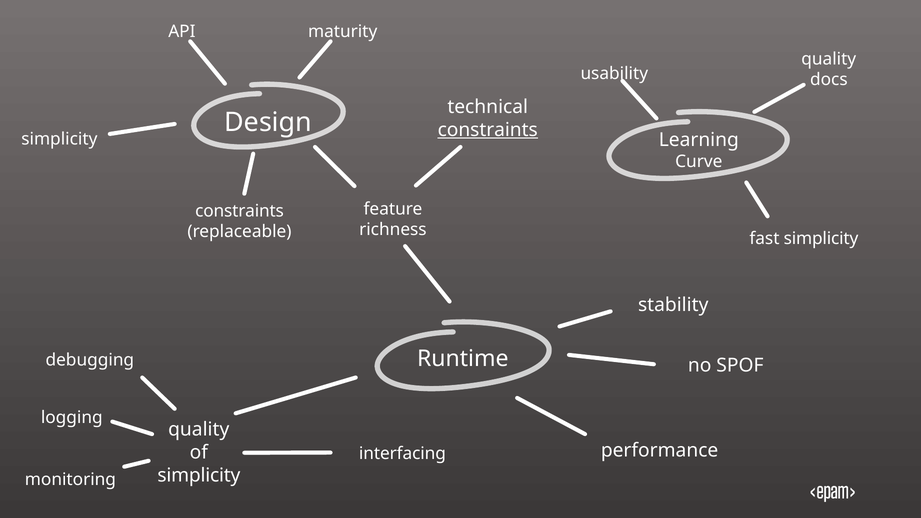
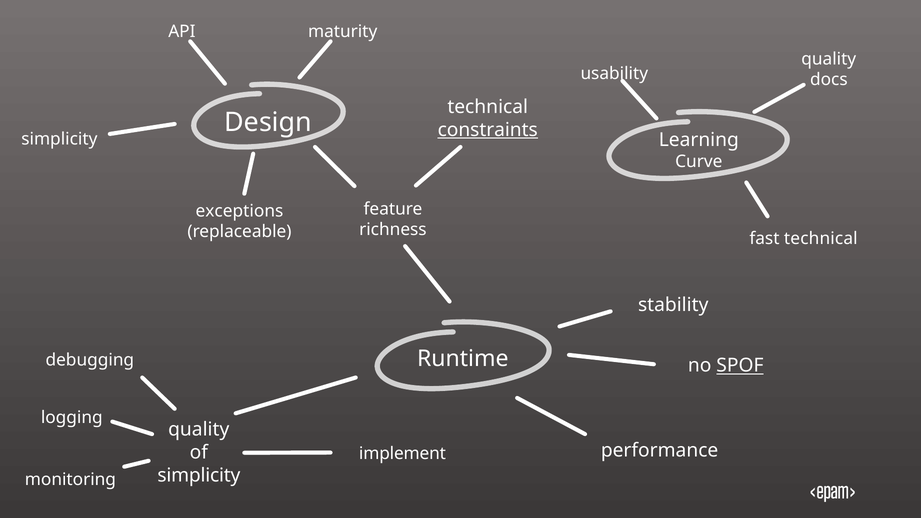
constraints at (240, 211): constraints -> exceptions
fast simplicity: simplicity -> technical
SPOF underline: none -> present
interfacing: interfacing -> implement
